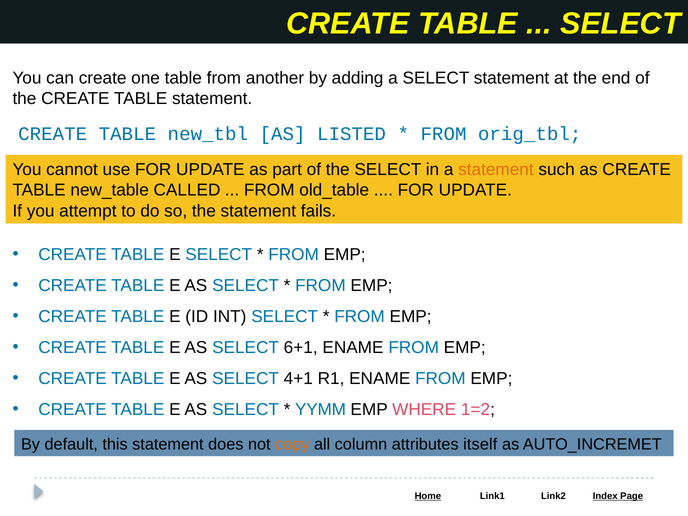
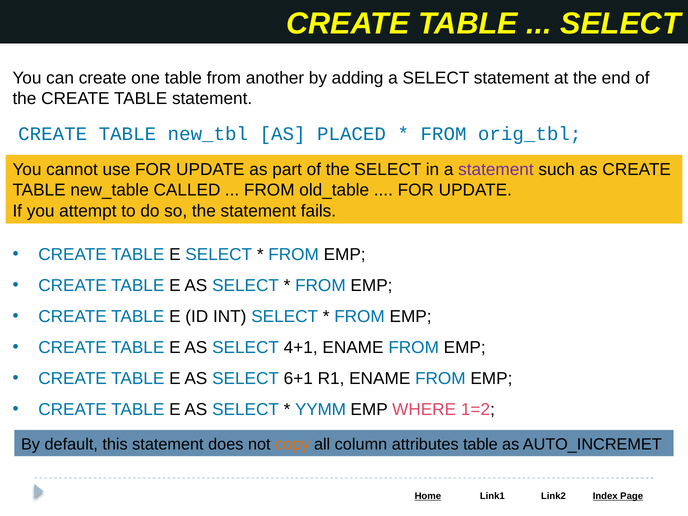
LISTED: LISTED -> PLACED
statement at (496, 170) colour: orange -> purple
6+1: 6+1 -> 4+1
4+1: 4+1 -> 6+1
attributes itself: itself -> table
